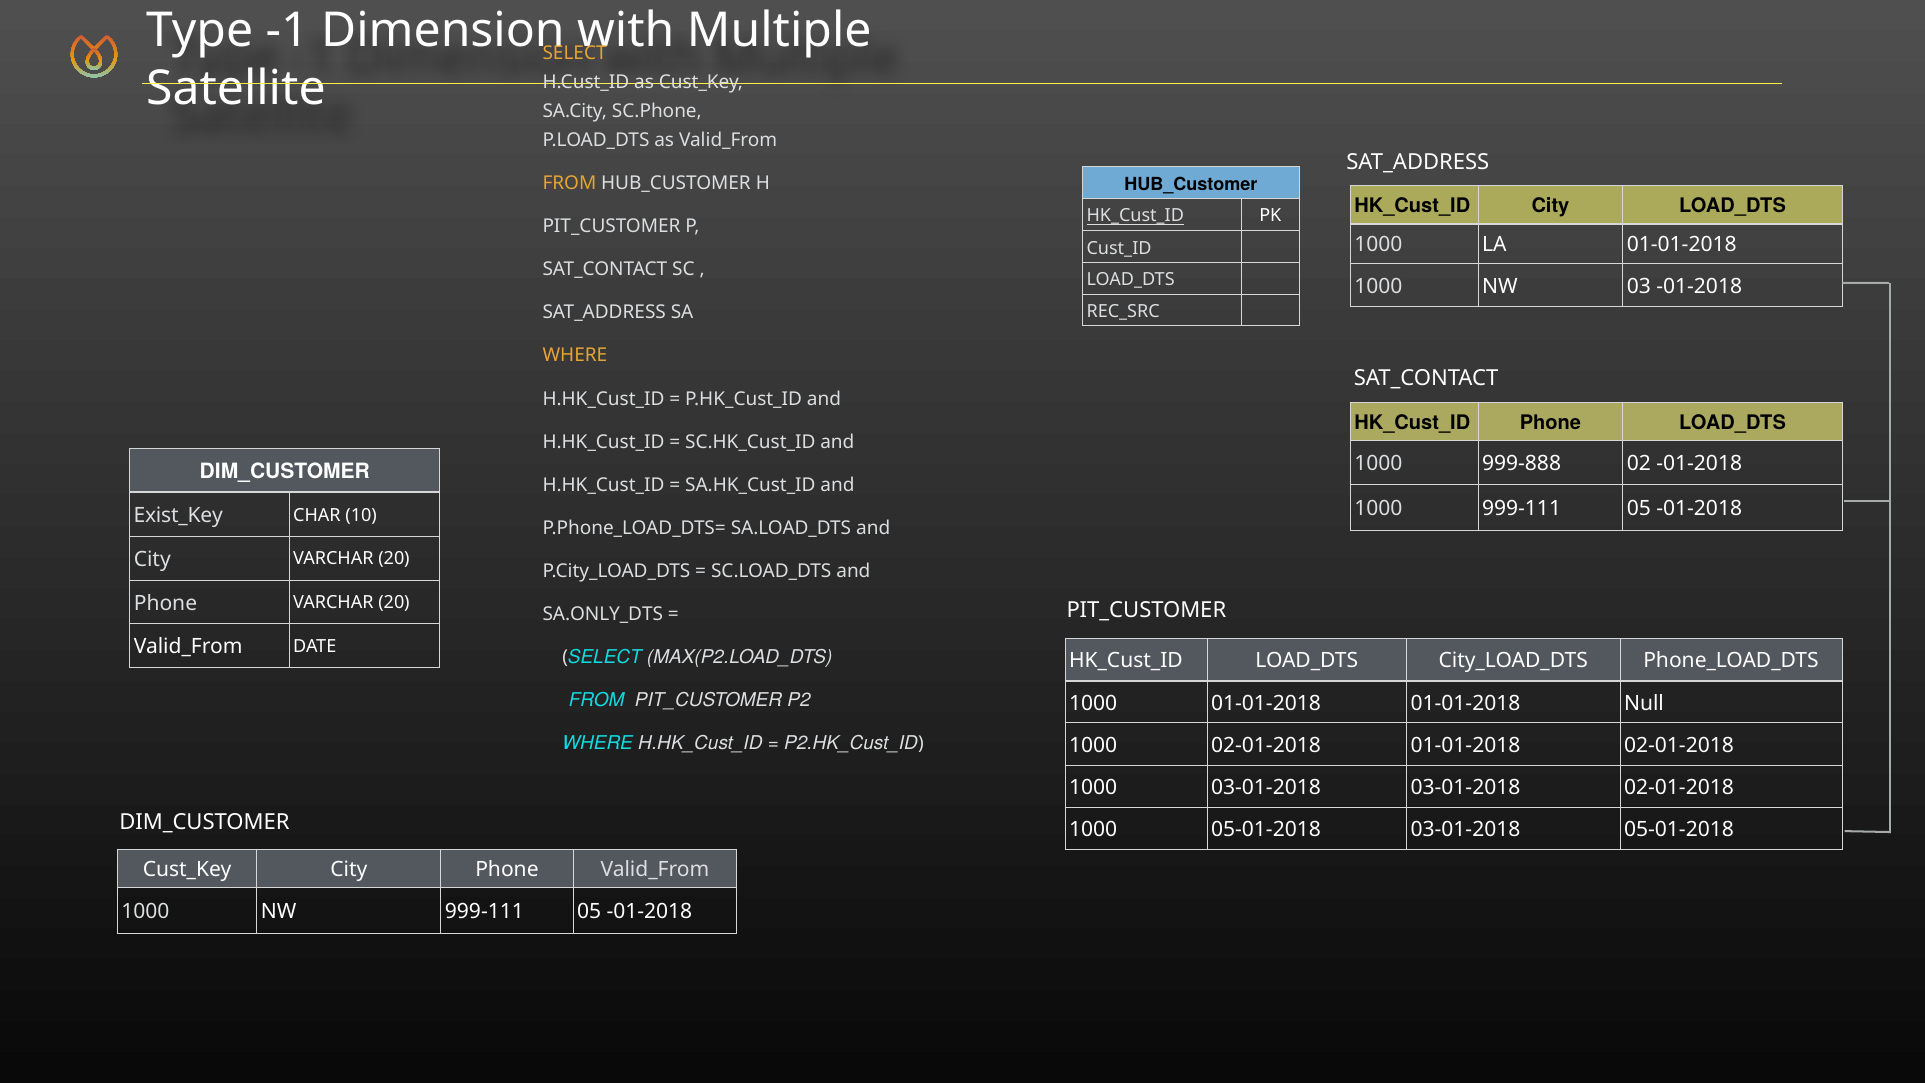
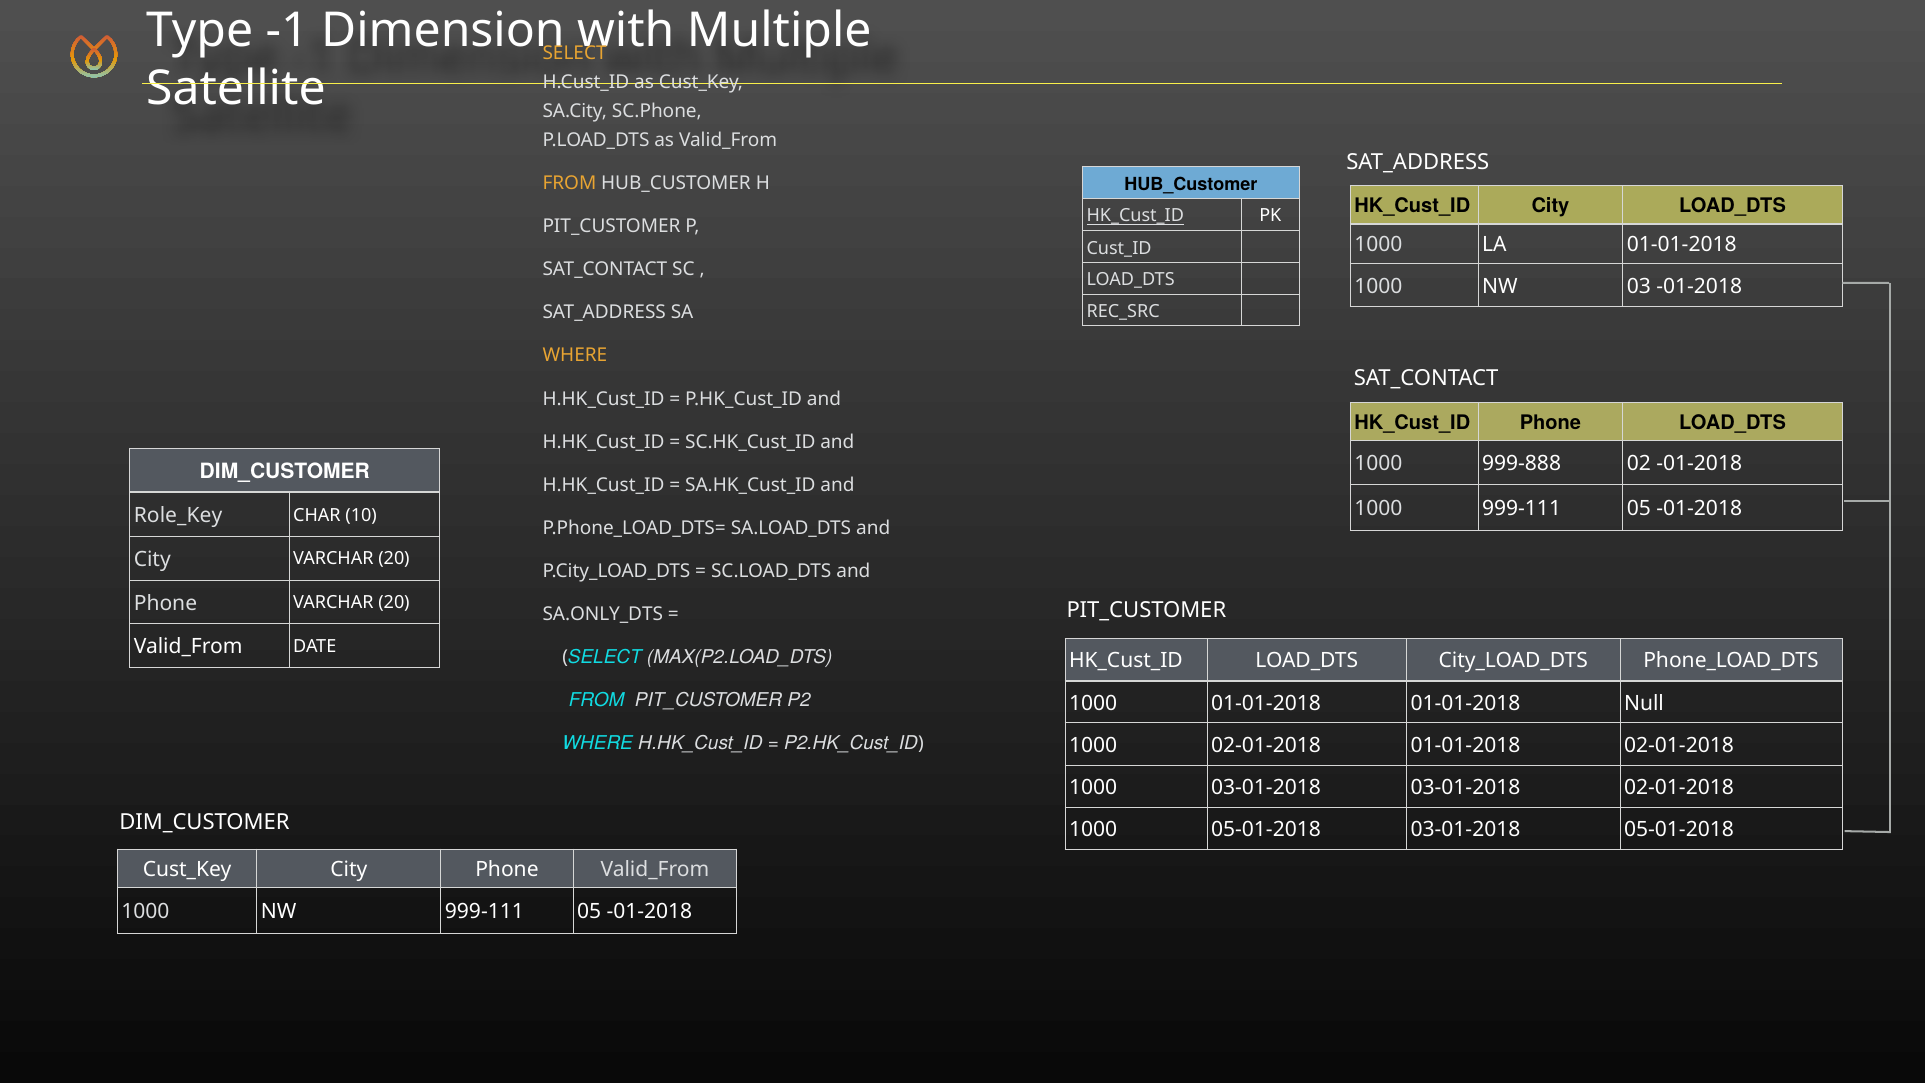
Exist_Key: Exist_Key -> Role_Key
